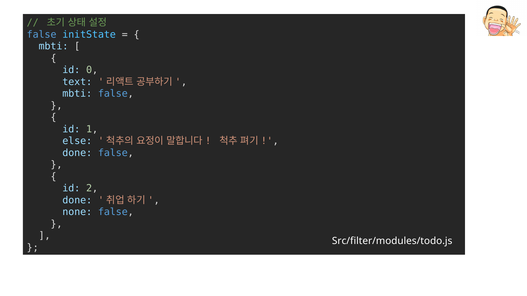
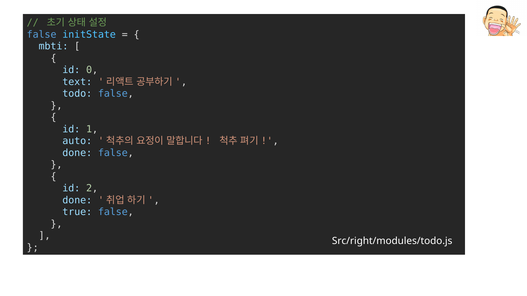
mbti at (77, 94): mbti -> todo
else: else -> auto
none: none -> true
Src/filter/modules/todo.js: Src/filter/modules/todo.js -> Src/right/modules/todo.js
